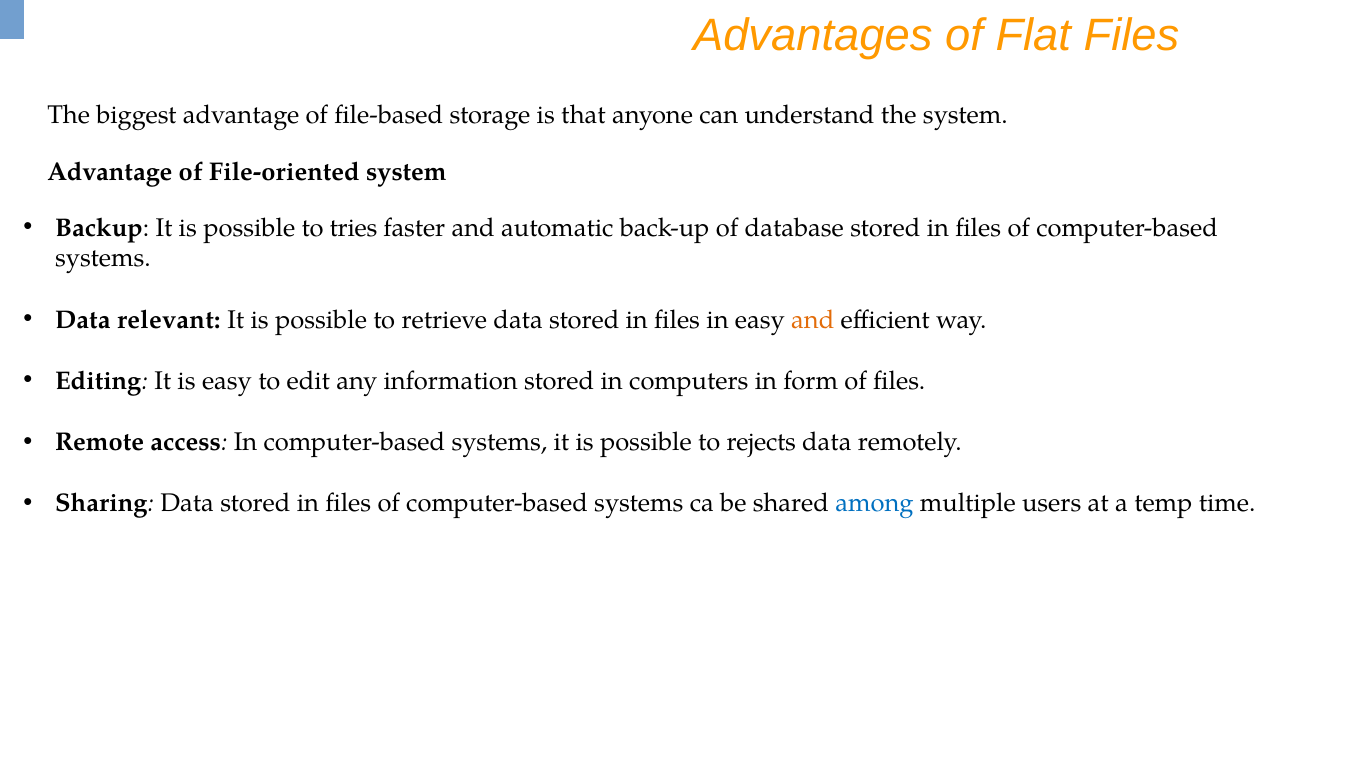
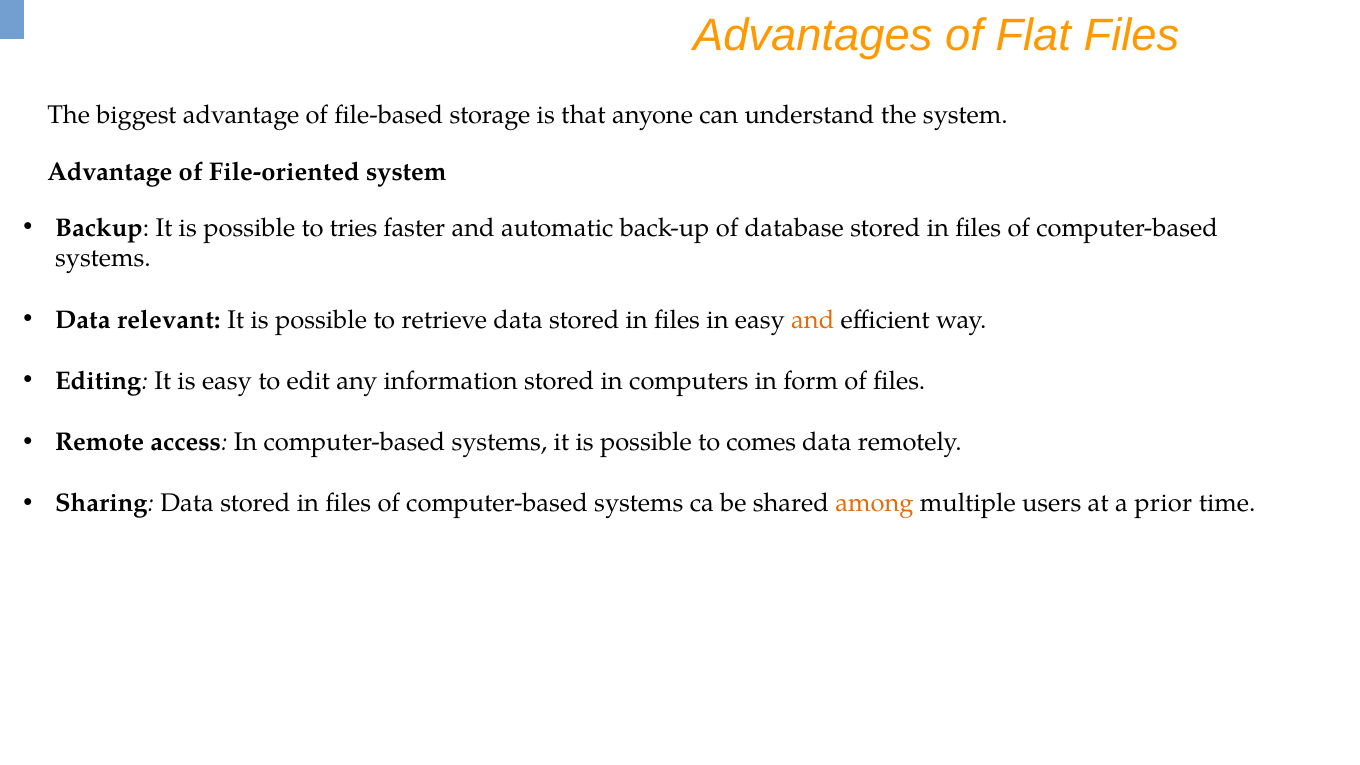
rejects: rejects -> comes
among colour: blue -> orange
temp: temp -> prior
